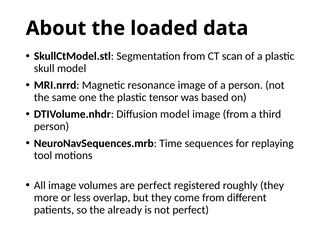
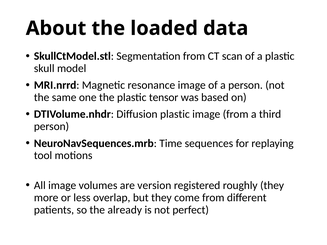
Diffusion model: model -> plastic
are perfect: perfect -> version
